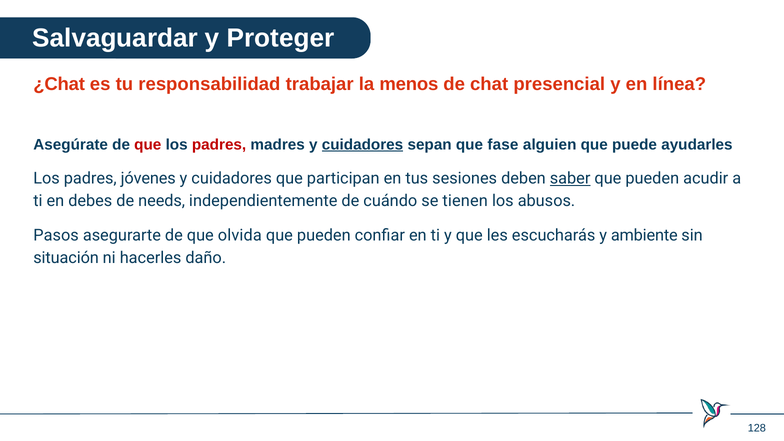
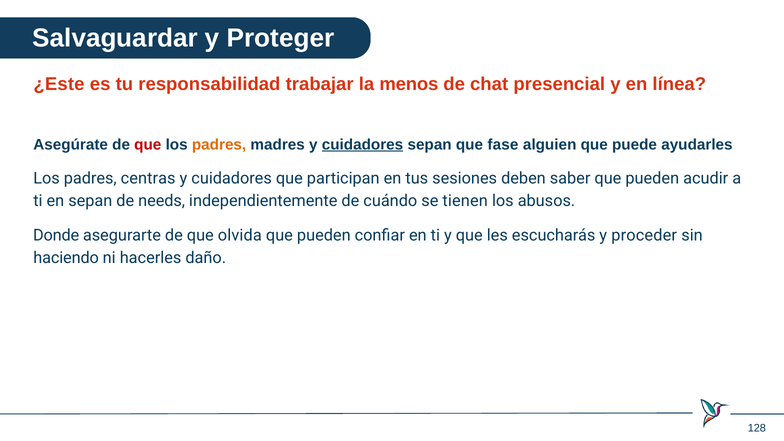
¿Chat: ¿Chat -> ¿Este
padres at (219, 145) colour: red -> orange
jóvenes: jóvenes -> centras
saber underline: present -> none
en debes: debes -> sepan
Pasos: Pasos -> Donde
ambiente: ambiente -> proceder
situación: situación -> haciendo
